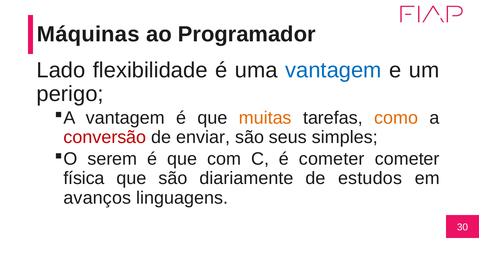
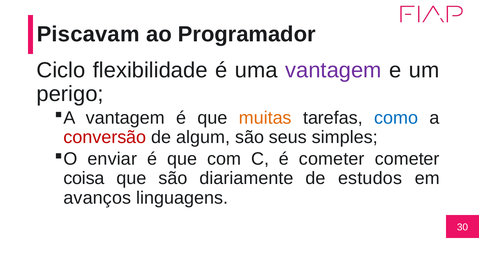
Máquinas: Máquinas -> Piscavam
Lado: Lado -> Ciclo
vantagem at (333, 70) colour: blue -> purple
como colour: orange -> blue
enviar: enviar -> algum
serem: serem -> enviar
física: física -> coisa
